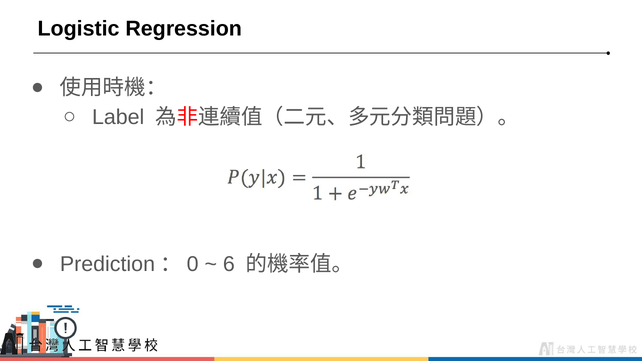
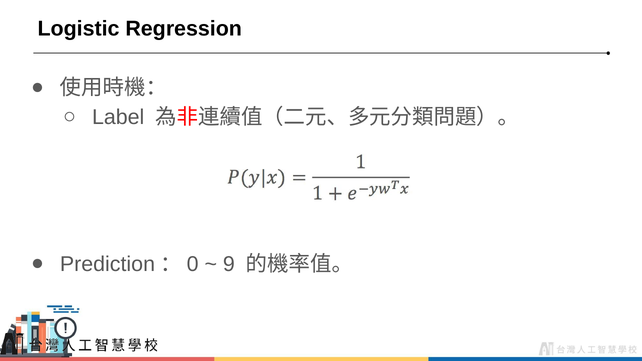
6: 6 -> 9
